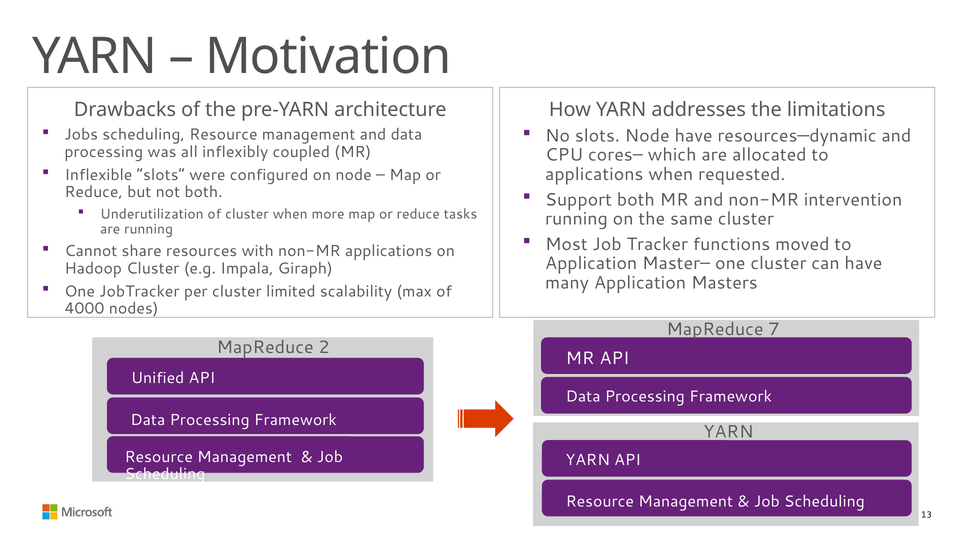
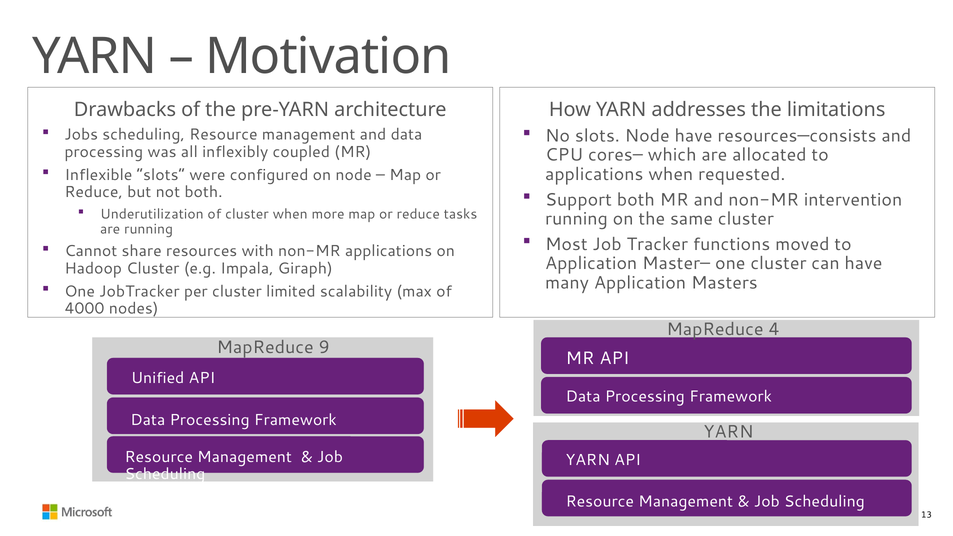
resources—dynamic: resources—dynamic -> resources—consists
7: 7 -> 4
2: 2 -> 9
